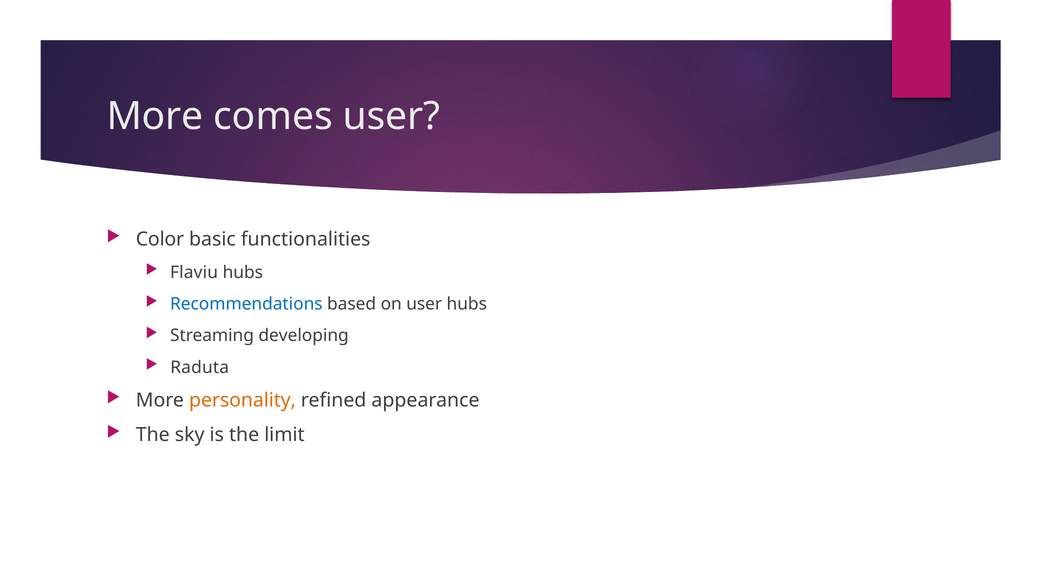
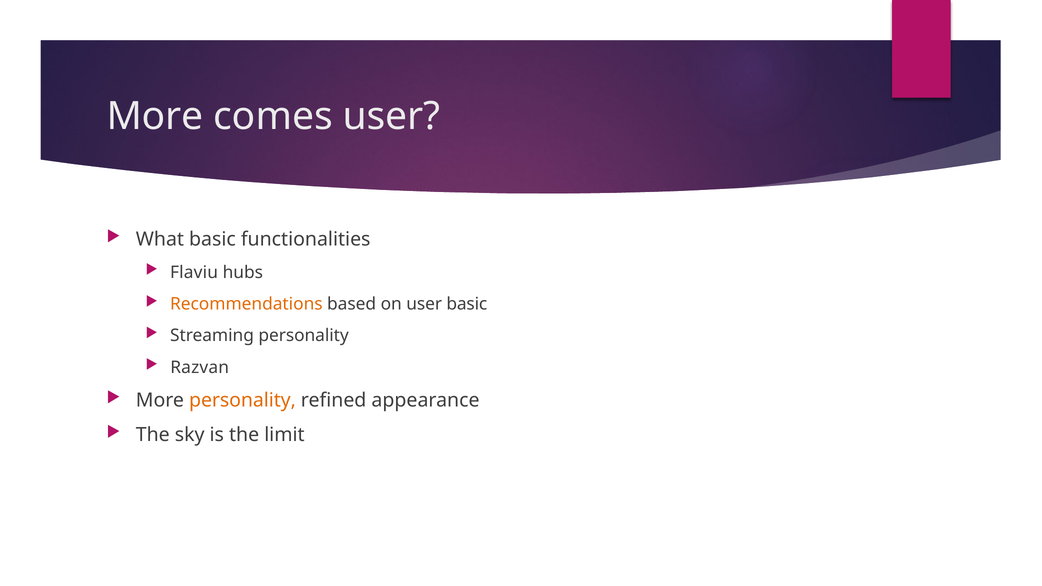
Color: Color -> What
Recommendations colour: blue -> orange
user hubs: hubs -> basic
Streaming developing: developing -> personality
Raduta: Raduta -> Razvan
